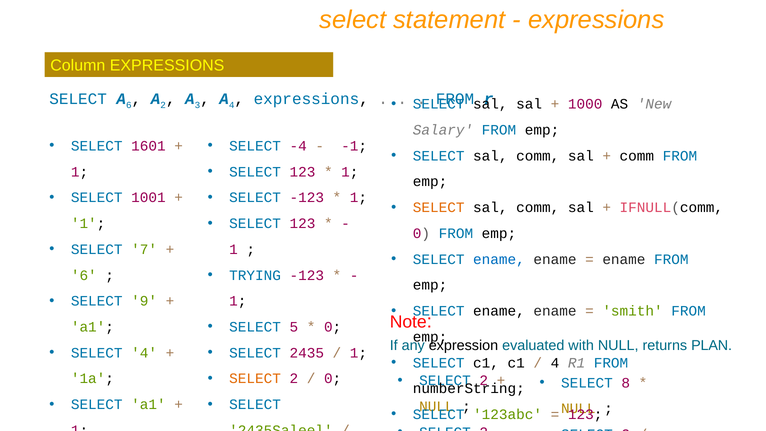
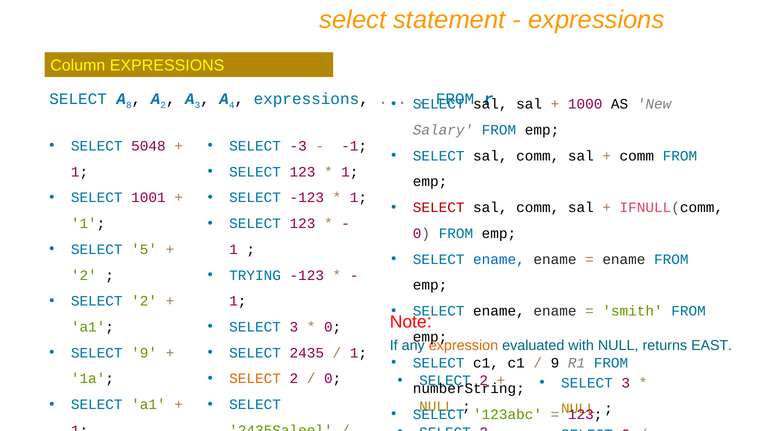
6 at (129, 105): 6 -> 8
1601: 1601 -> 5048
-4: -4 -> -3
SELECT at (439, 208) colour: orange -> red
7: 7 -> 5
6 at (84, 275): 6 -> 2
9 at (144, 301): 9 -> 2
5 at (294, 327): 5 -> 3
expression colour: black -> orange
PLAN: PLAN -> EAST
SELECT 4: 4 -> 9
4 at (555, 363): 4 -> 9
8 at (626, 383): 8 -> 3
